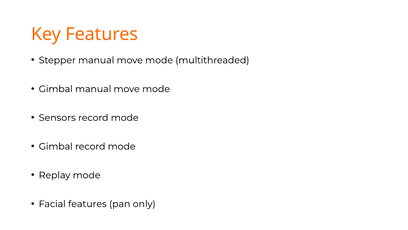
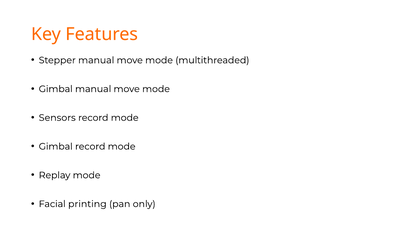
Facial features: features -> printing
